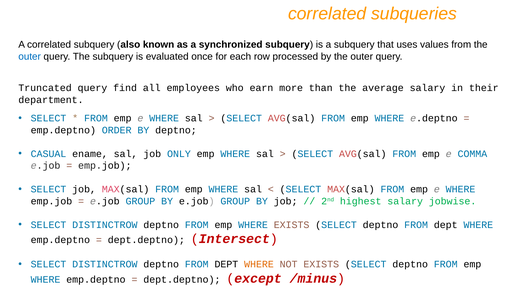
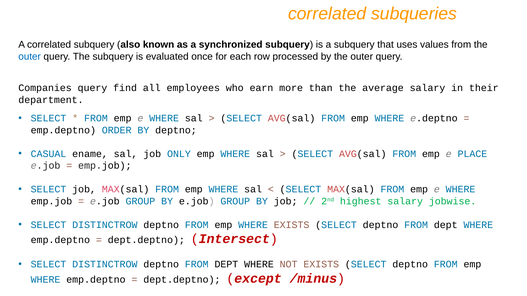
Truncated: Truncated -> Companies
COMMA: COMMA -> PLACE
WHERE at (259, 265) colour: orange -> black
